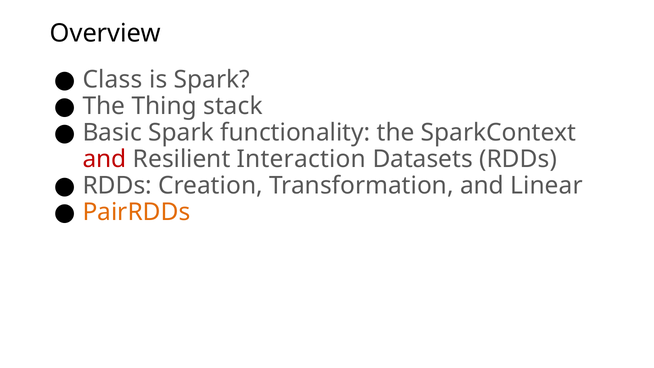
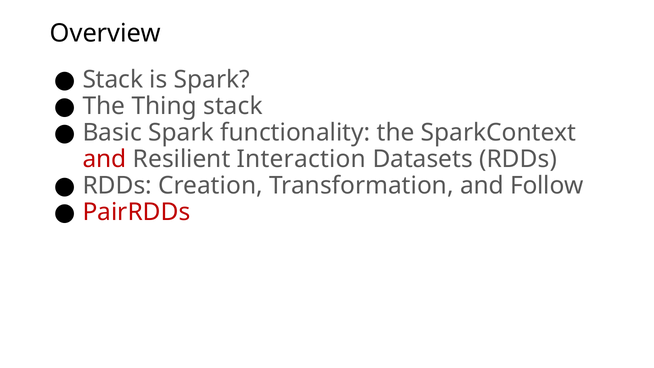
Class at (113, 80): Class -> Stack
Linear: Linear -> Follow
PairRDDs colour: orange -> red
